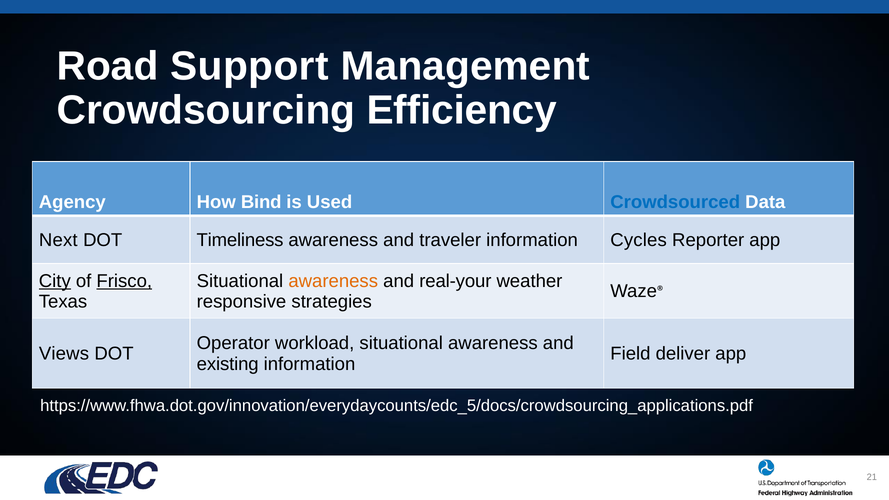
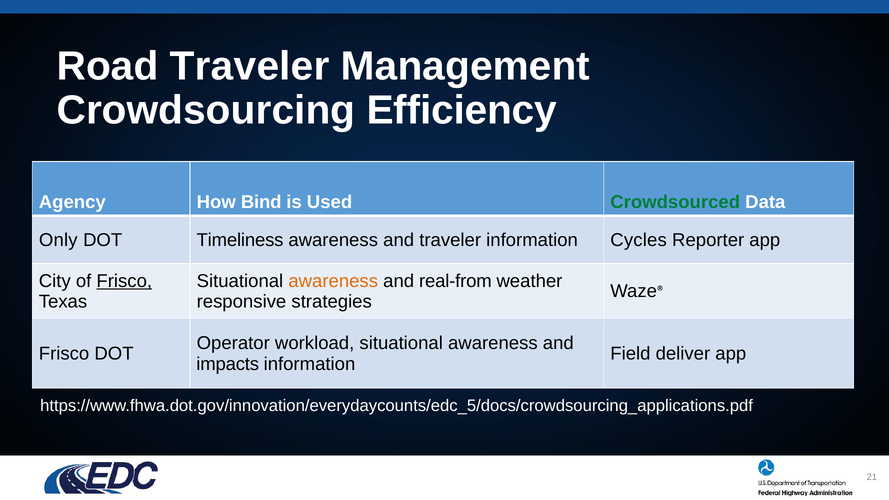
Road Support: Support -> Traveler
Crowdsourced colour: blue -> green
Next: Next -> Only
City underline: present -> none
real-your: real-your -> real-from
Views at (64, 354): Views -> Frisco
existing: existing -> impacts
